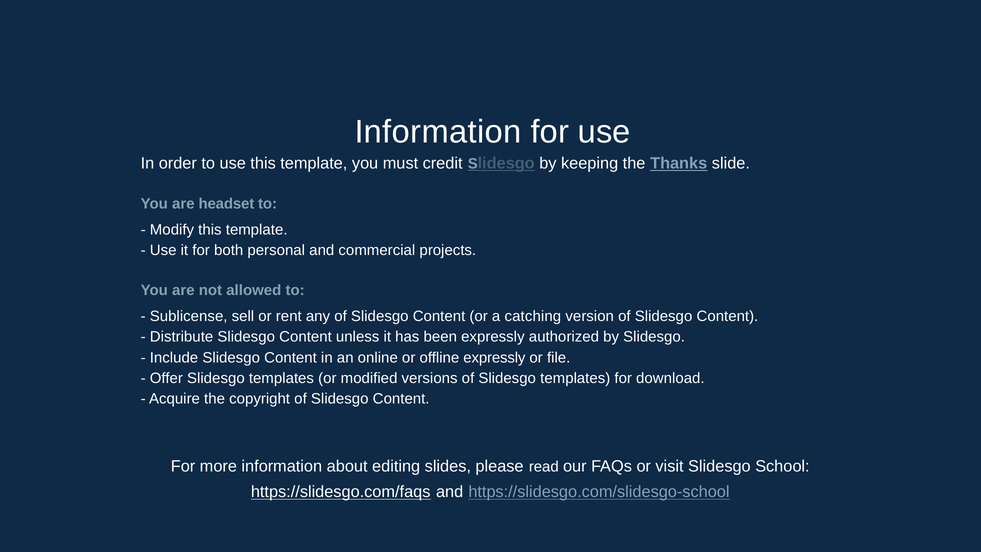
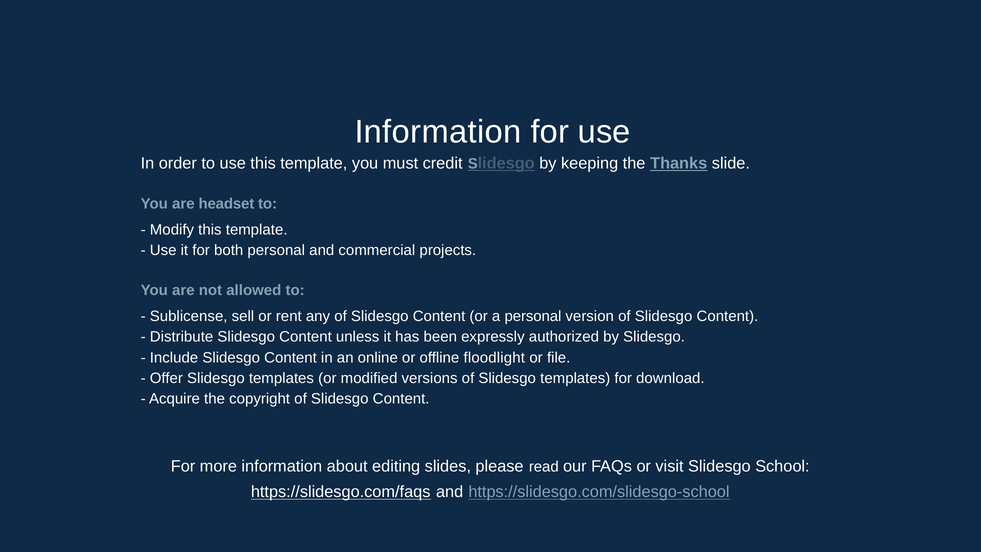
a catching: catching -> personal
offline expressly: expressly -> floodlight
